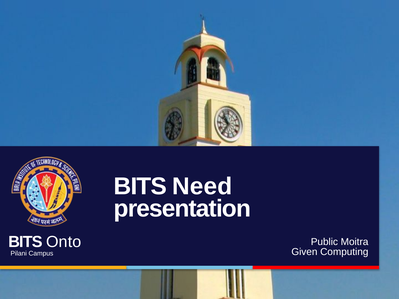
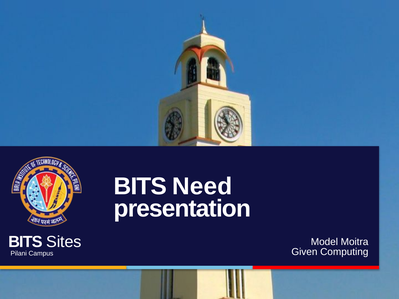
Onto: Onto -> Sites
Public: Public -> Model
